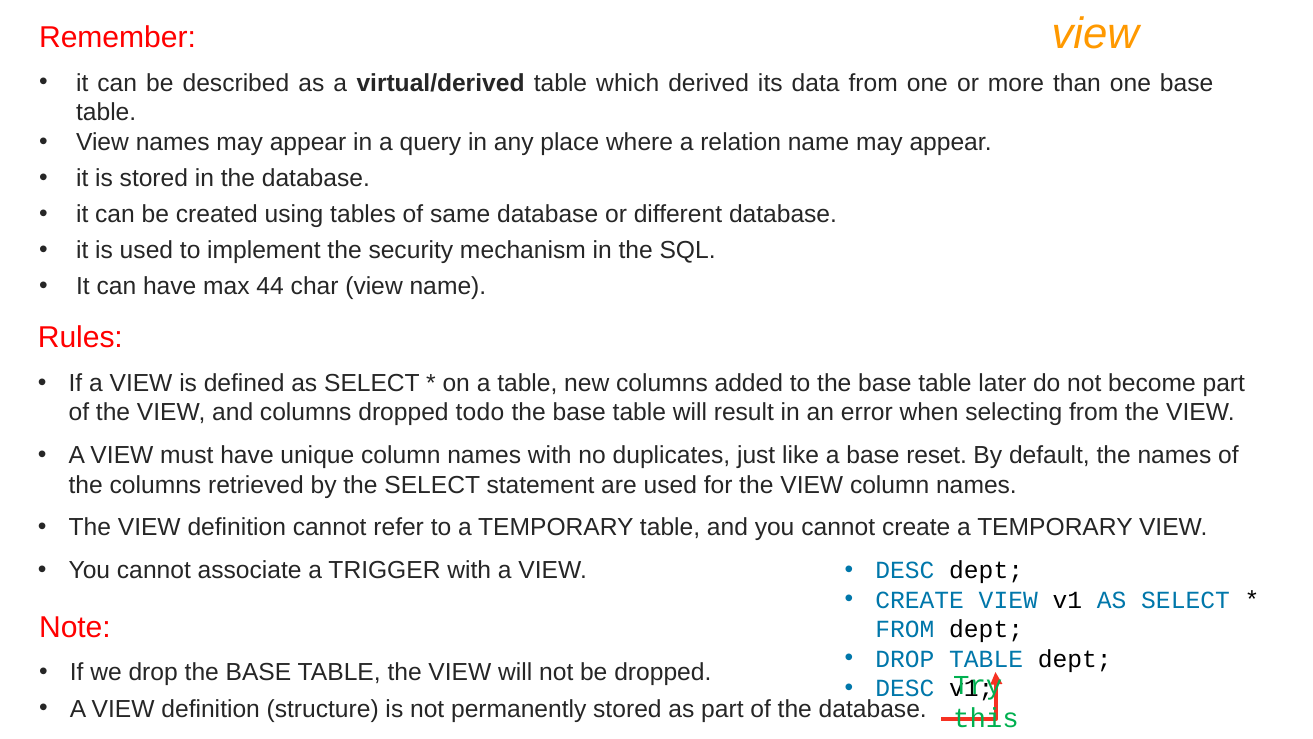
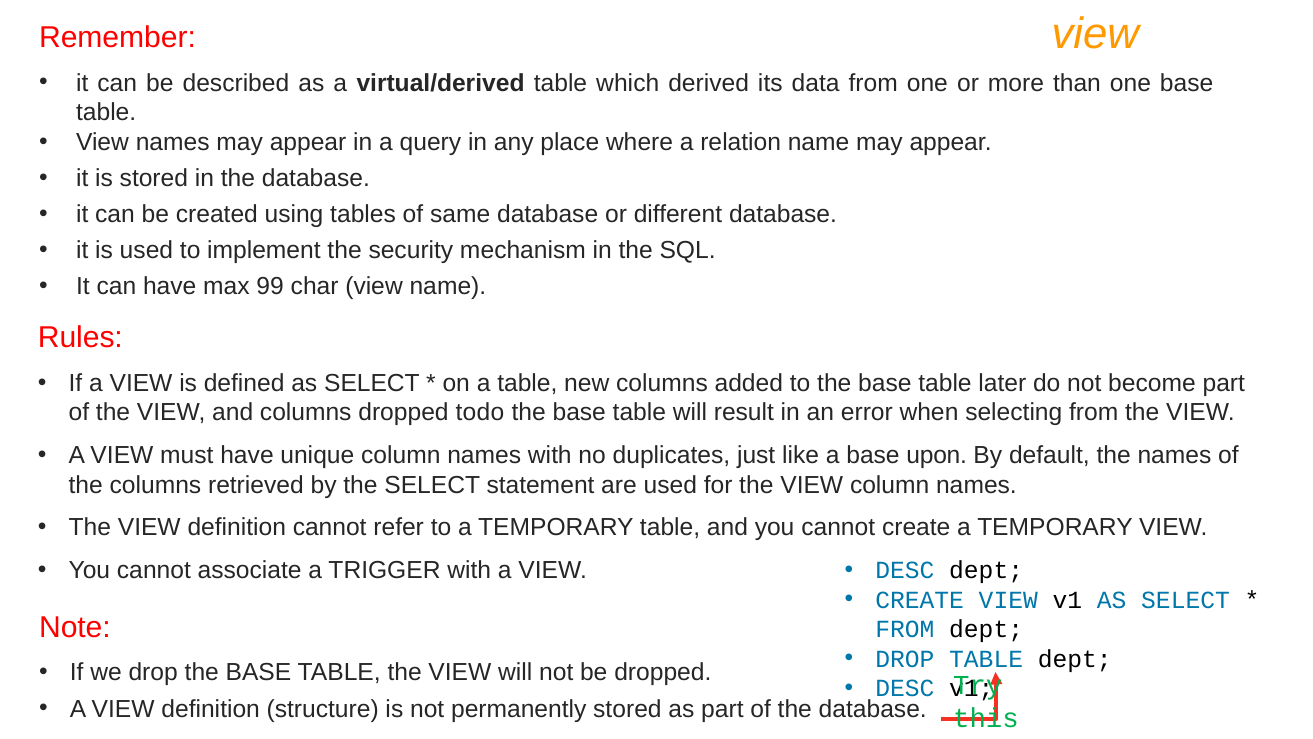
44: 44 -> 99
reset: reset -> upon
